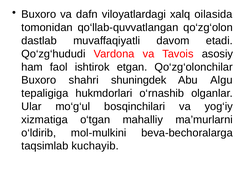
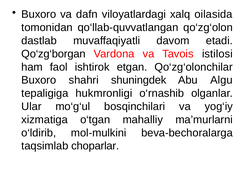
Qo‘zg‘hududi: Qo‘zg‘hududi -> Qo‘zg‘borgan
asosiy: asosiy -> istilosi
hukmdorlari: hukmdorlari -> hukmronligi
kuchayib: kuchayib -> choparlar
